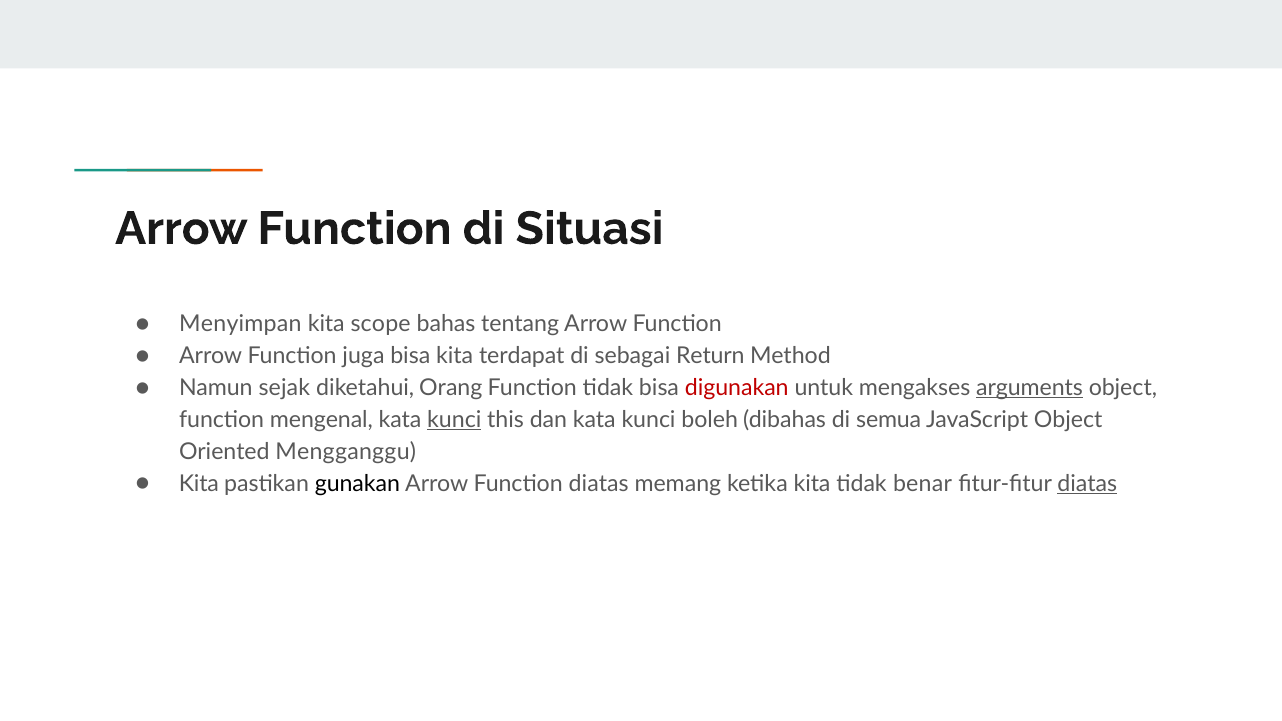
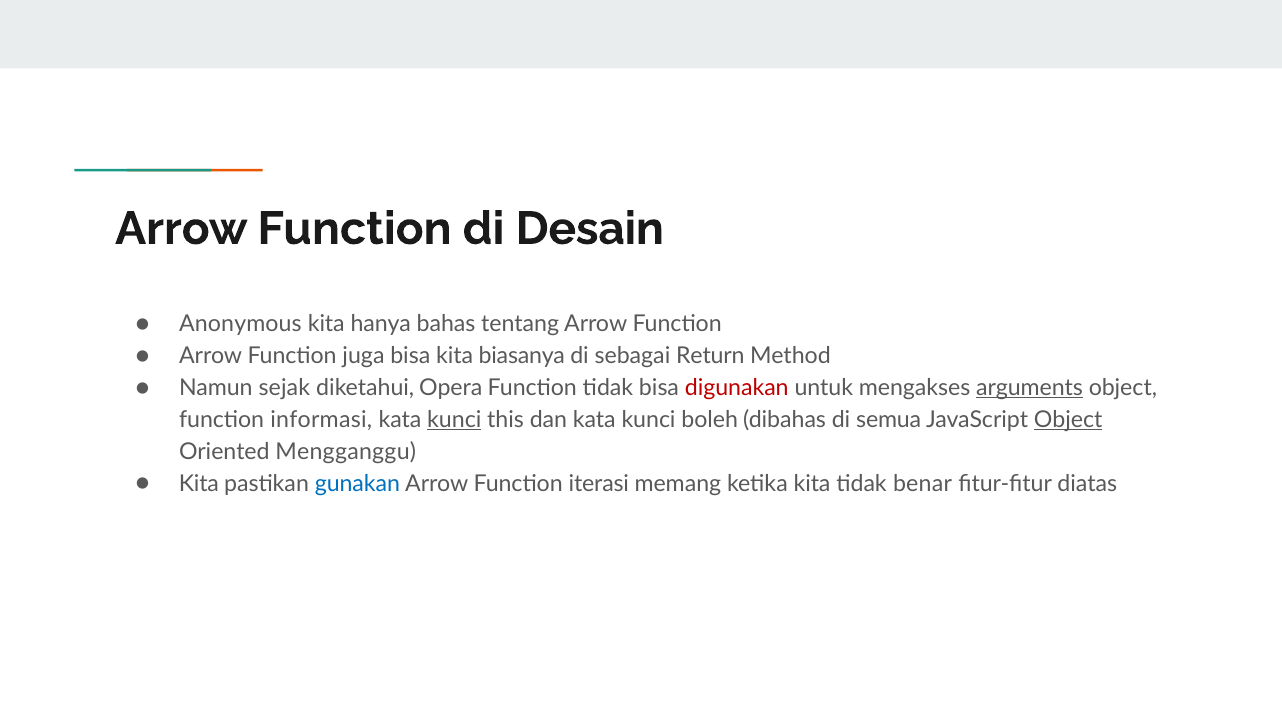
Situasi: Situasi -> Desain
Menyimpan: Menyimpan -> Anonymous
scope: scope -> hanya
terdapat: terdapat -> biasanya
Orang: Orang -> Opera
mengenal: mengenal -> informasi
Object at (1068, 420) underline: none -> present
gunakan colour: black -> blue
Function diatas: diatas -> iterasi
diatas at (1087, 484) underline: present -> none
